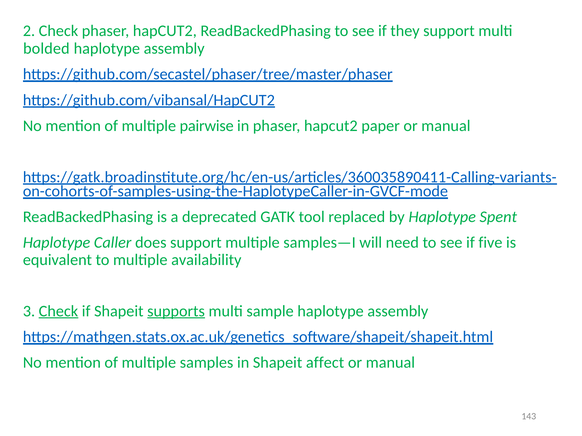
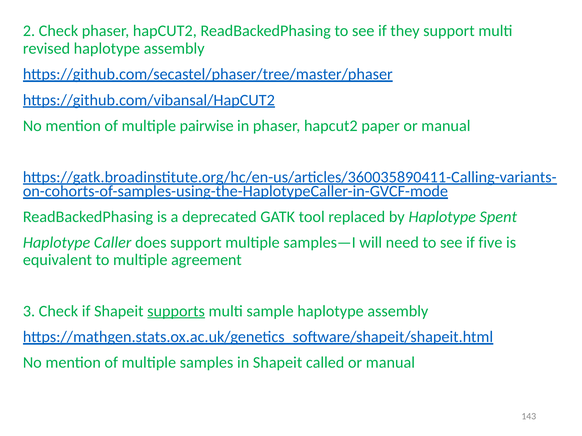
bolded: bolded -> revised
availability: availability -> agreement
Check at (58, 311) underline: present -> none
affect: affect -> called
